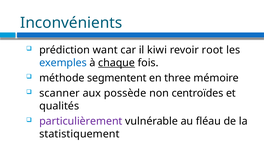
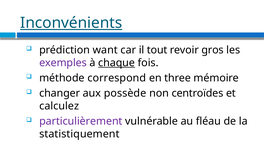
Inconvénients underline: none -> present
kiwi: kiwi -> tout
root: root -> gros
exemples colour: blue -> purple
segmentent: segmentent -> correspond
scanner: scanner -> changer
qualités: qualités -> calculez
